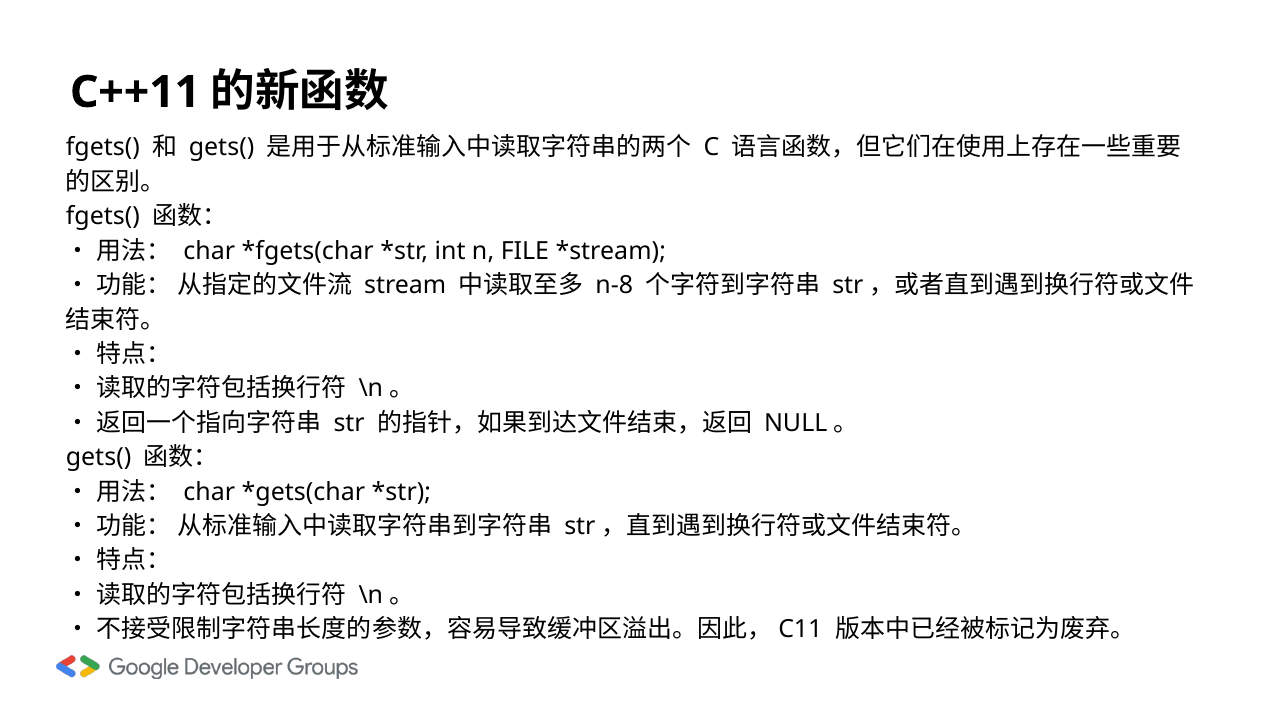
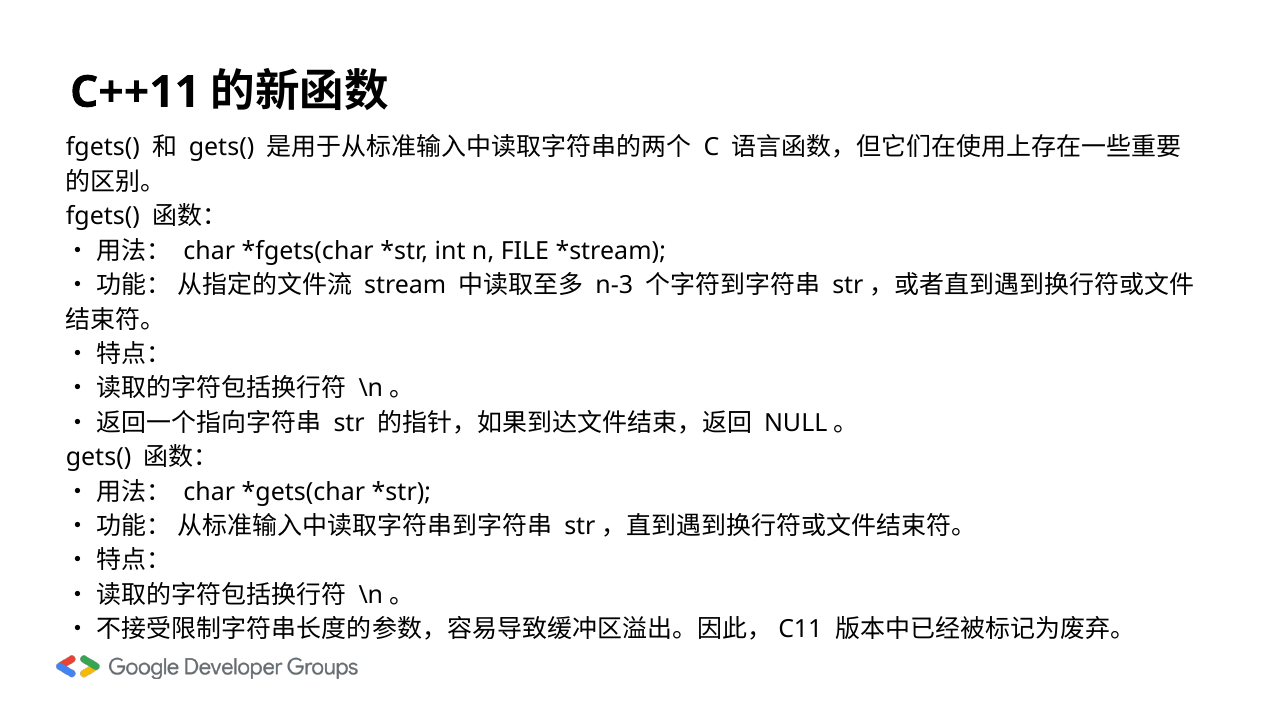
n-8: n-8 -> n-3
